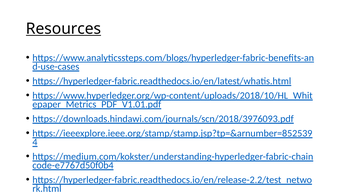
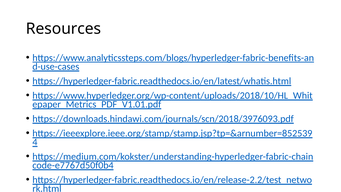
Resources underline: present -> none
